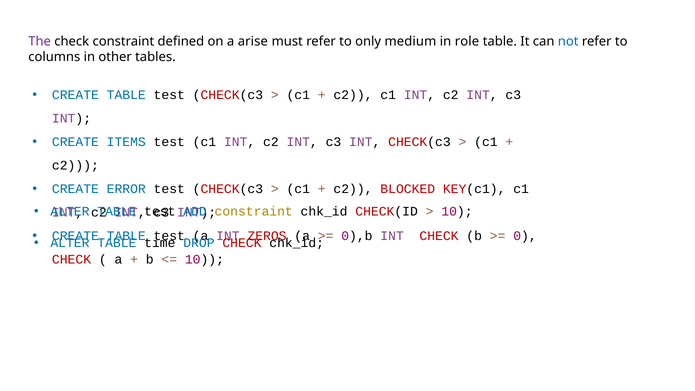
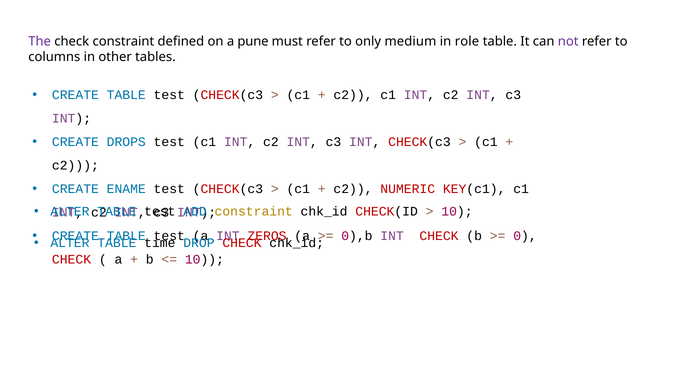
arise: arise -> pune
not colour: blue -> purple
ITEMS: ITEMS -> DROPS
ERROR: ERROR -> ENAME
BLOCKED: BLOCKED -> NUMERIC
